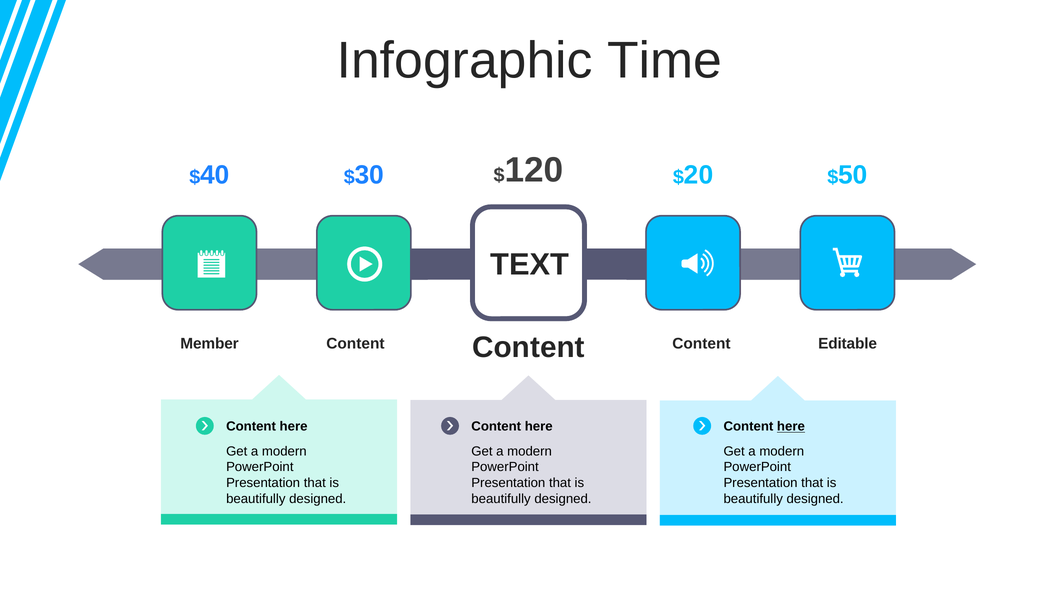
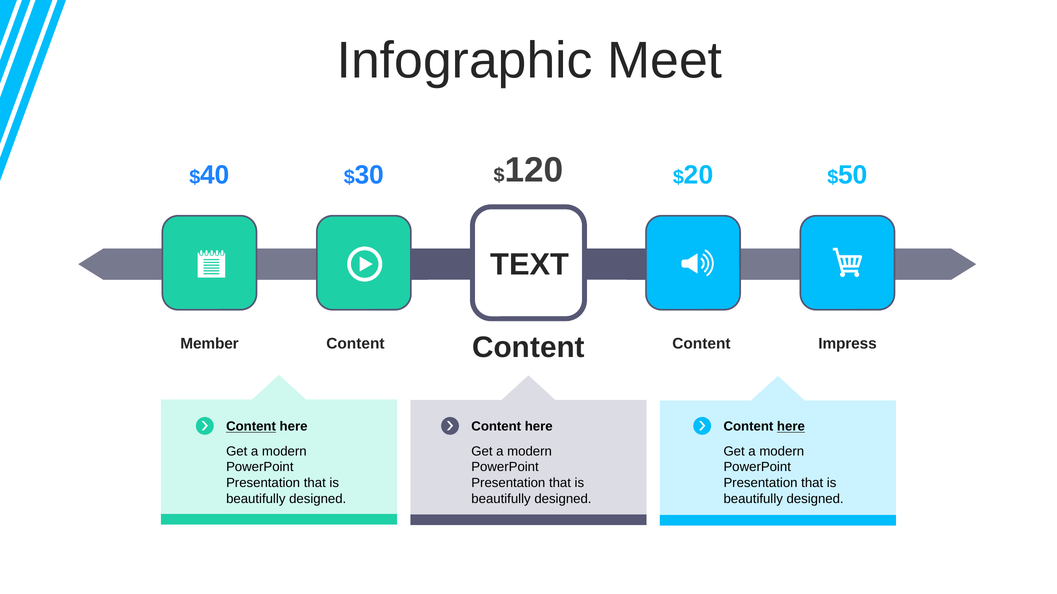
Time: Time -> Meet
Editable: Editable -> Impress
Content at (251, 427) underline: none -> present
